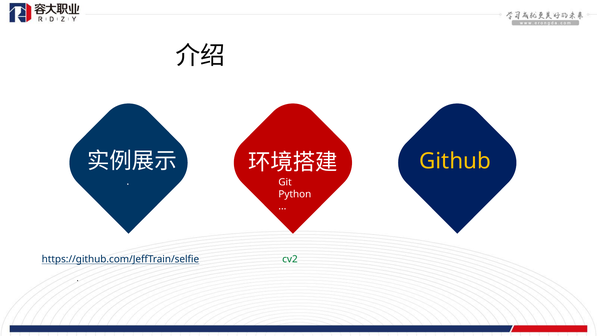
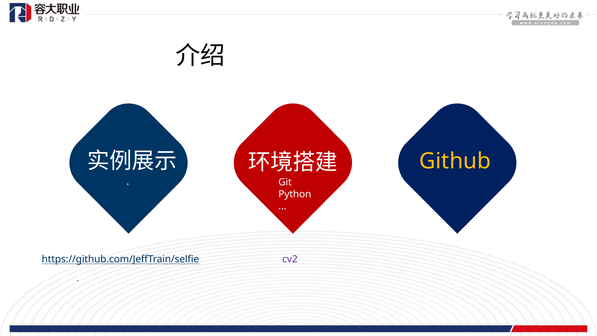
cv2 colour: green -> purple
